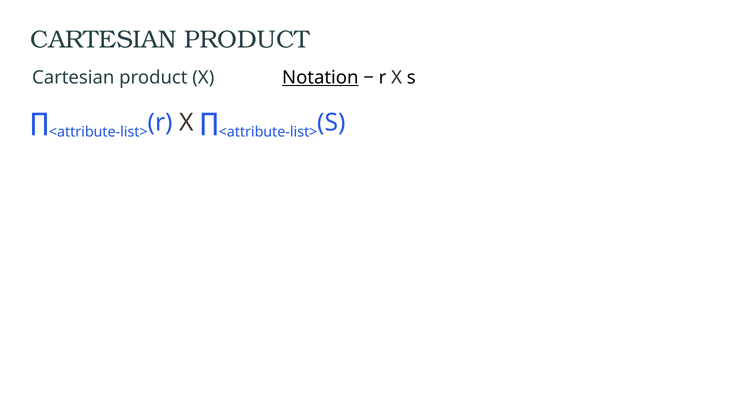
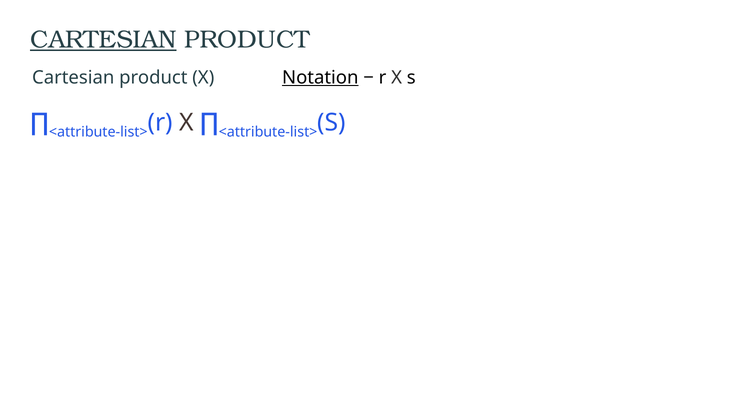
CARTESIAN at (103, 40) underline: none -> present
